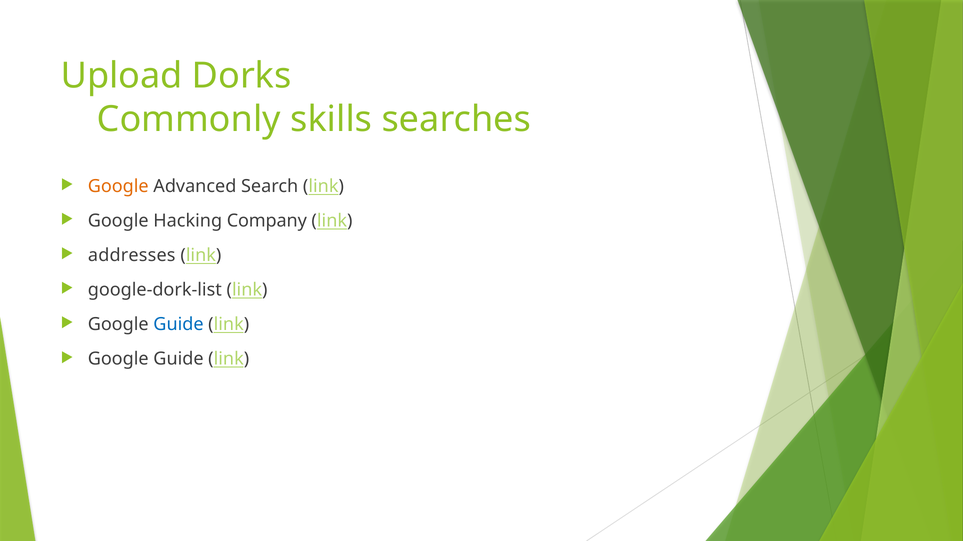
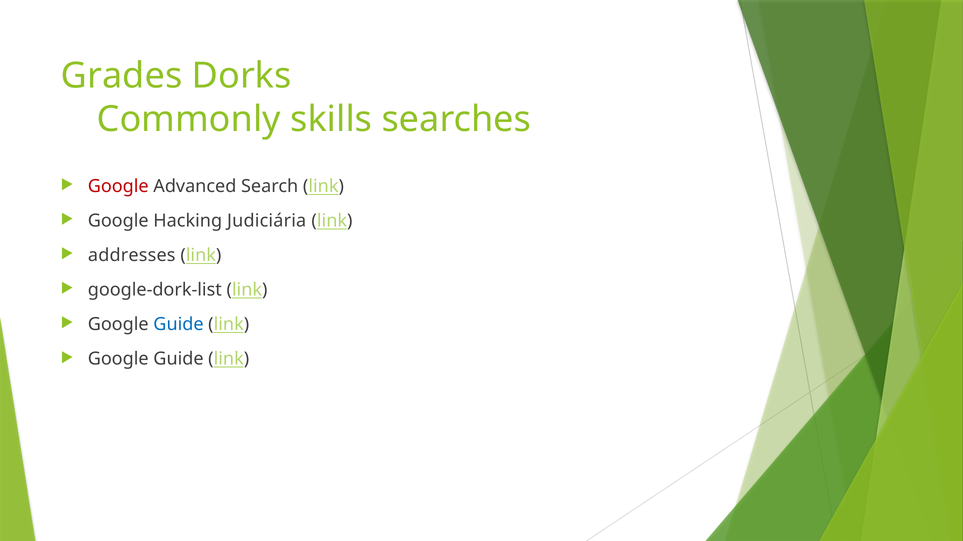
Upload: Upload -> Grades
Google at (118, 186) colour: orange -> red
Company: Company -> Judiciária
